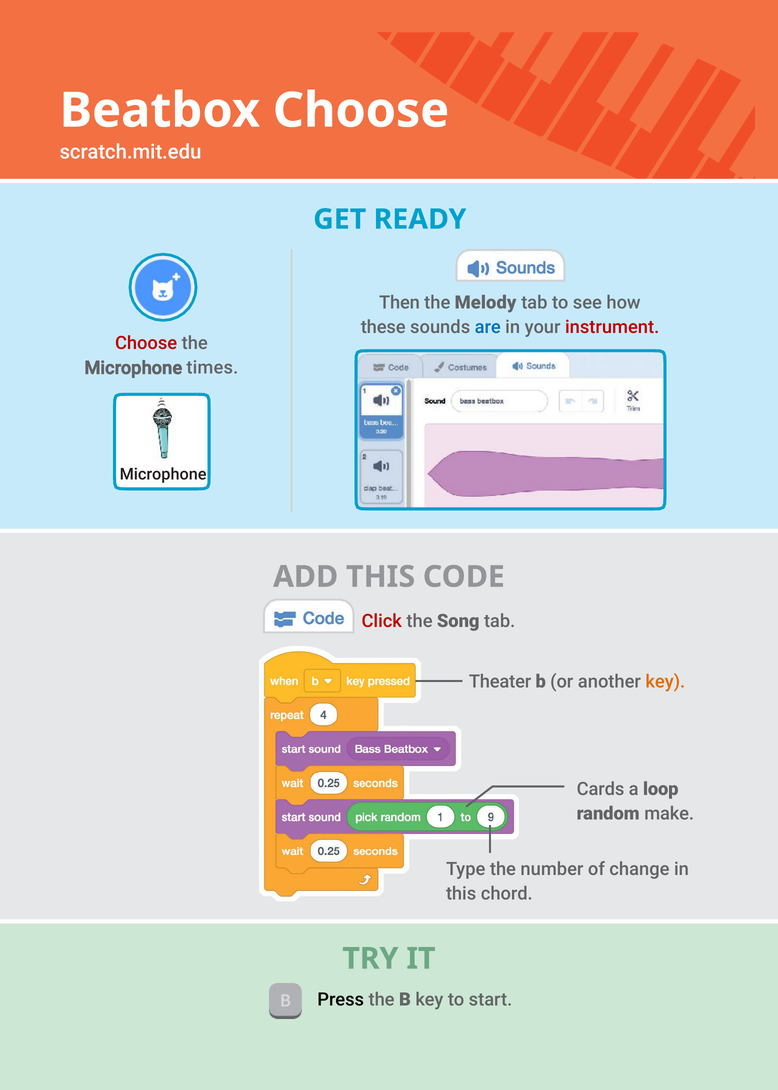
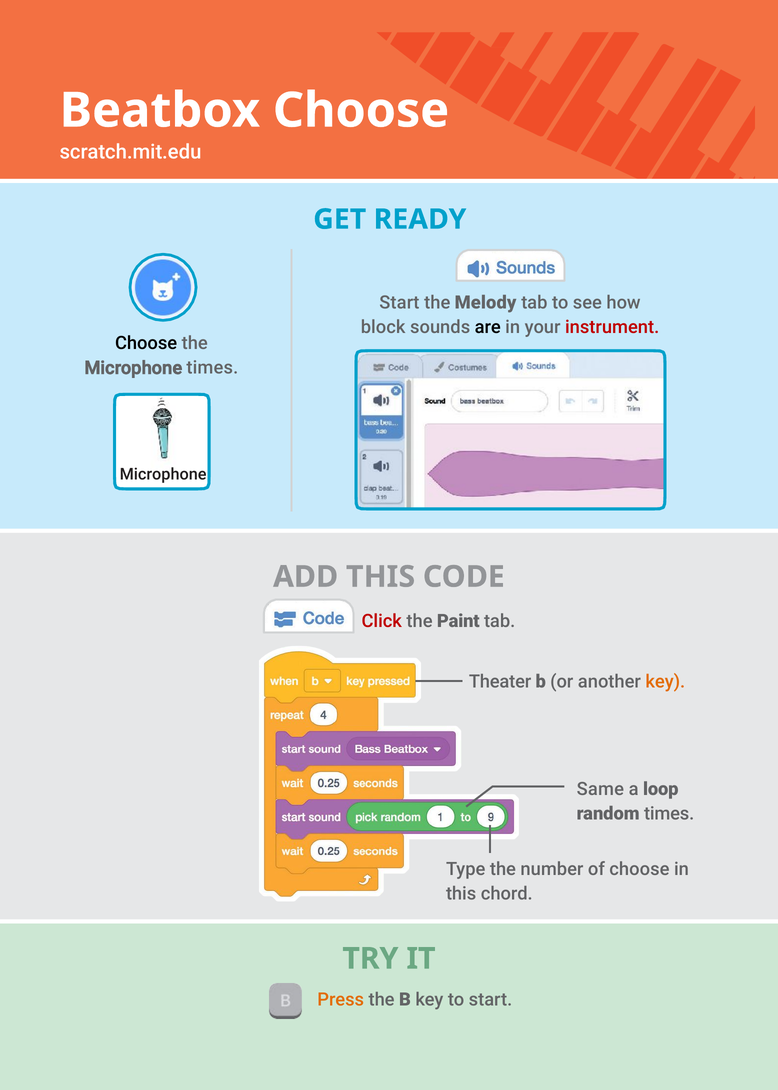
Then at (400, 302): Then -> Start
these: these -> block
are colour: blue -> black
Choose at (146, 343) colour: red -> black
Song: Song -> Paint
Cards: Cards -> Same
random make: make -> times
of change: change -> choose
Press colour: black -> orange
